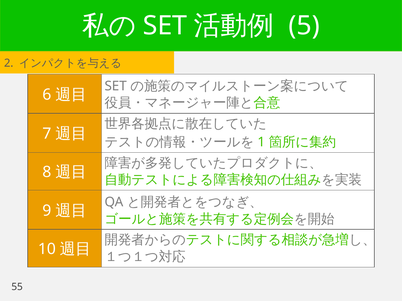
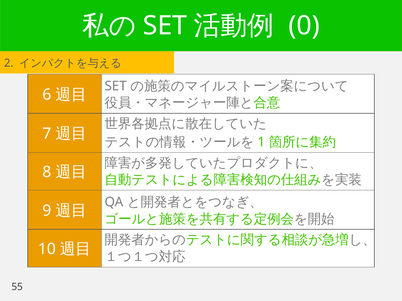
5: 5 -> 0
